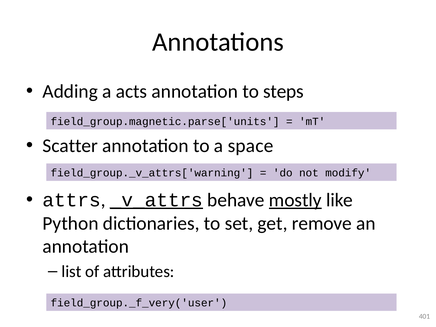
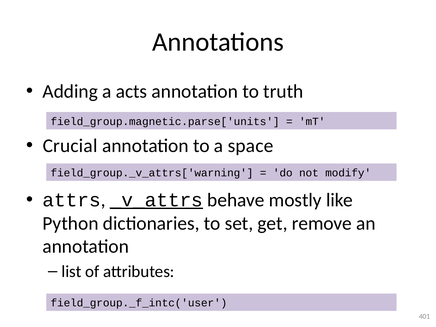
steps: steps -> truth
Scatter: Scatter -> Crucial
mostly underline: present -> none
field_group._f_very('user: field_group._f_very('user -> field_group._f_intc('user
